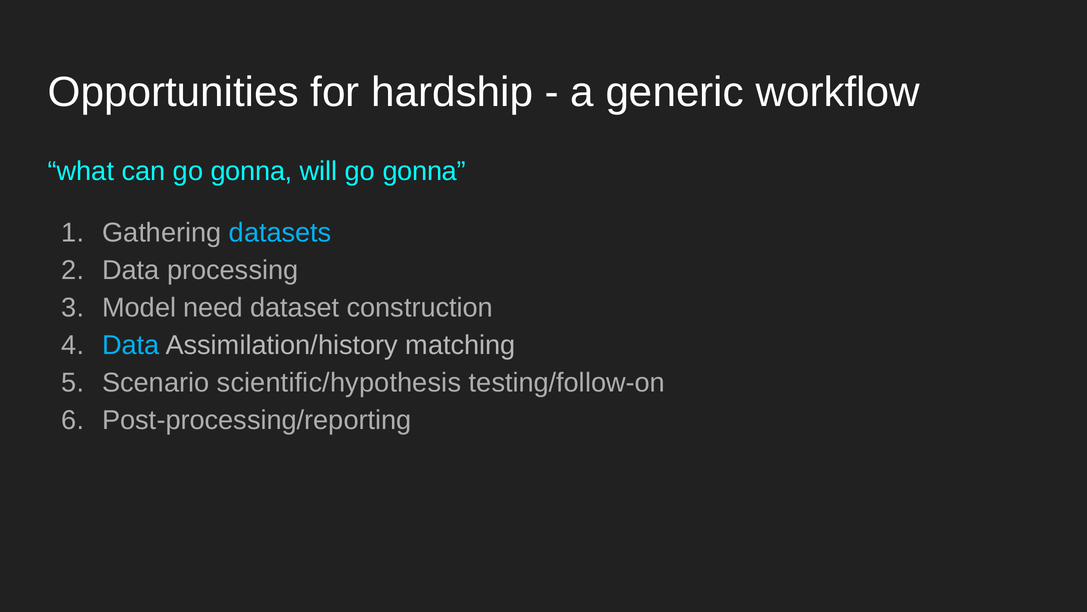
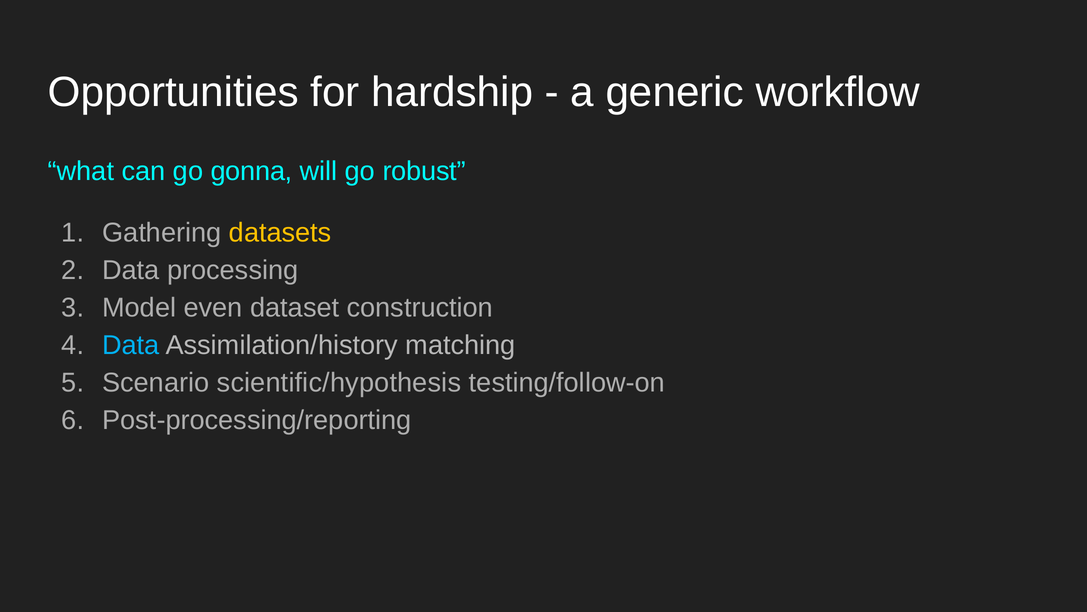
will go gonna: gonna -> robust
datasets colour: light blue -> yellow
need: need -> even
